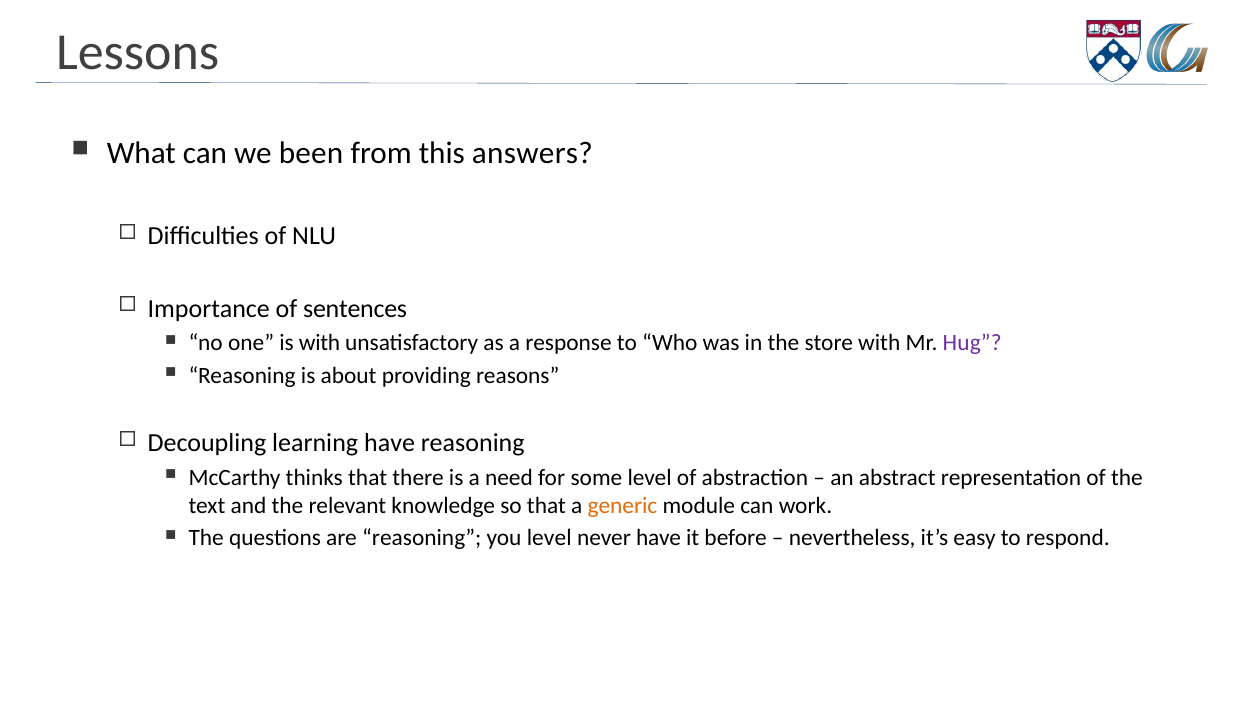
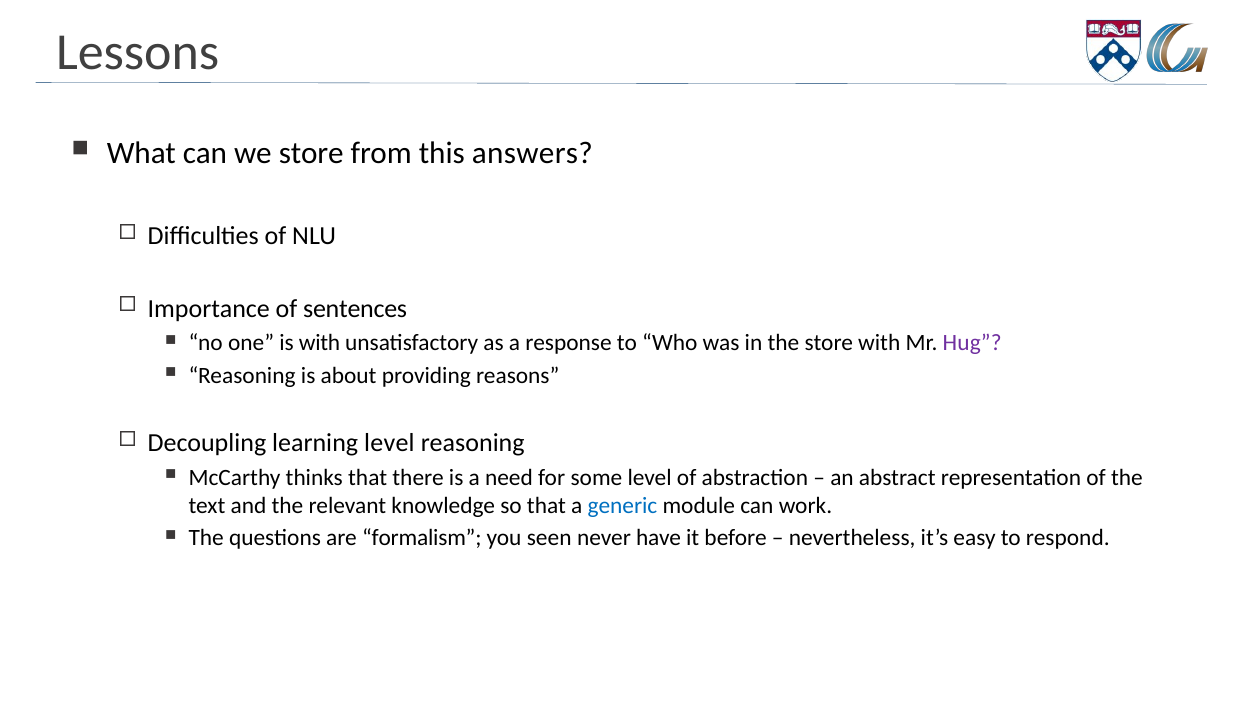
we been: been -> store
learning have: have -> level
generic colour: orange -> blue
are reasoning: reasoning -> formalism
you level: level -> seen
